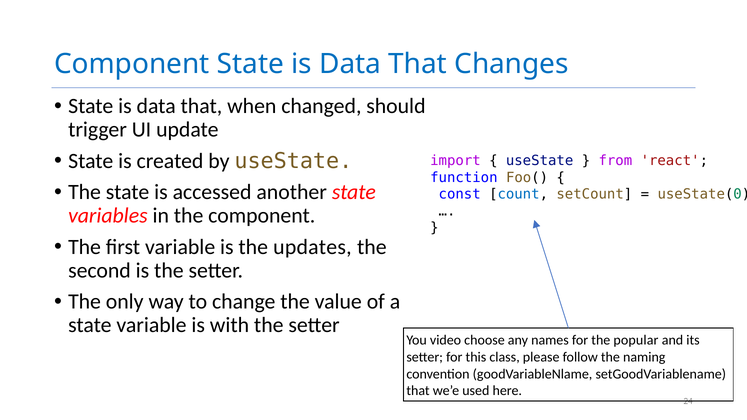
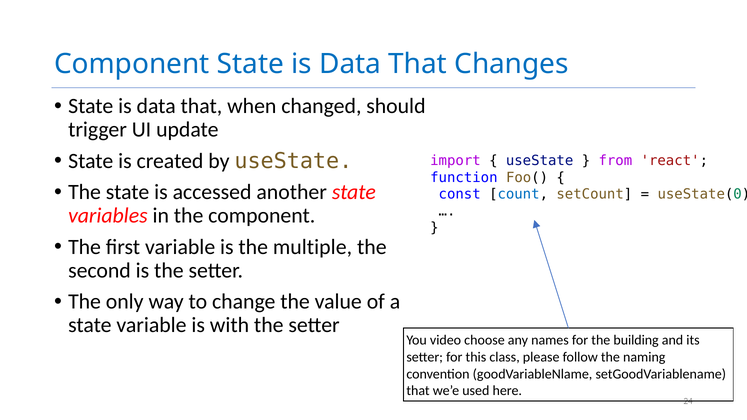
updates: updates -> multiple
popular: popular -> building
